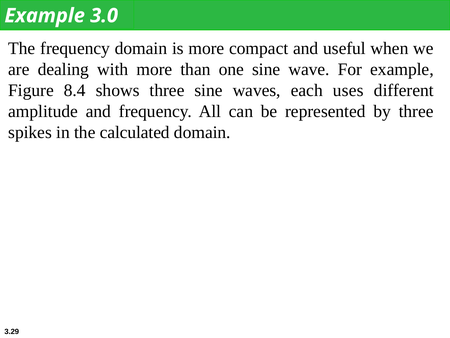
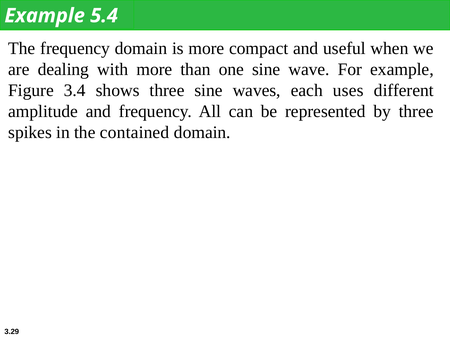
3.0: 3.0 -> 5.4
8.4: 8.4 -> 3.4
calculated: calculated -> contained
